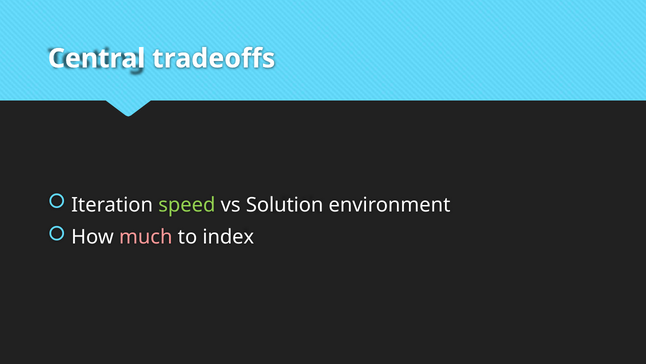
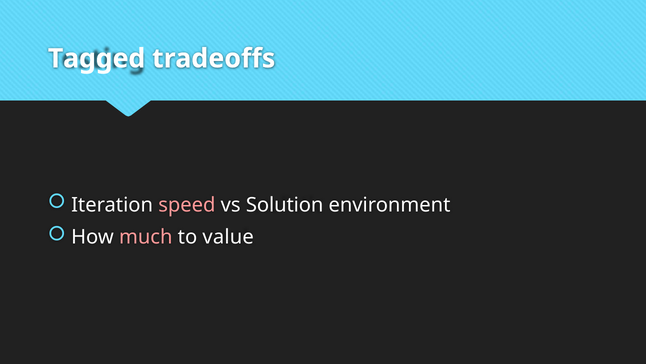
Central: Central -> Tagged
speed colour: light green -> pink
index: index -> value
